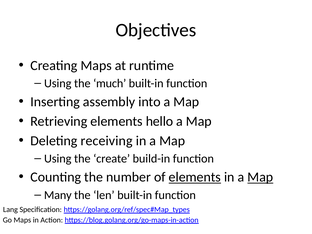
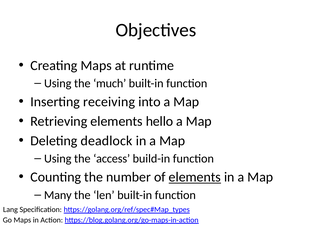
assembly: assembly -> receiving
receiving: receiving -> deadlock
create: create -> access
Map at (260, 177) underline: present -> none
